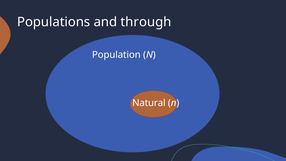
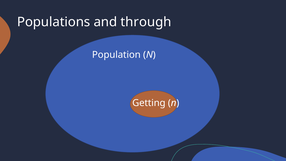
Natural: Natural -> Getting
